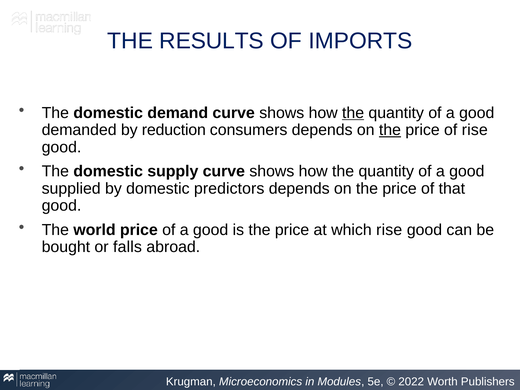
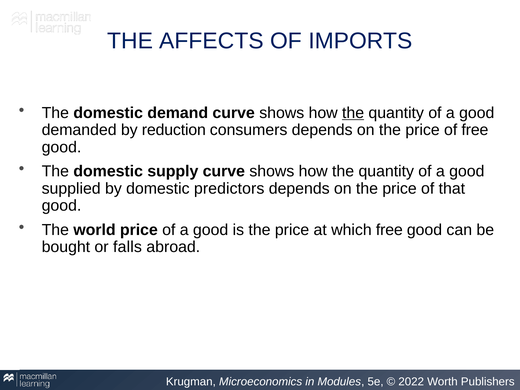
RESULTS: RESULTS -> AFFECTS
the at (390, 130) underline: present -> none
of rise: rise -> free
which rise: rise -> free
